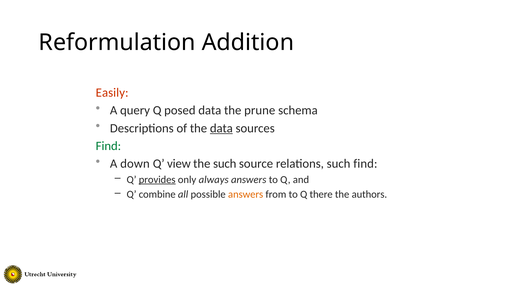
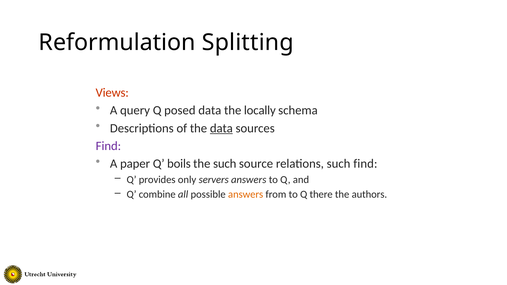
Addition: Addition -> Splitting
Easily: Easily -> Views
prune: prune -> locally
Find at (108, 146) colour: green -> purple
down: down -> paper
view: view -> boils
provides underline: present -> none
always: always -> servers
